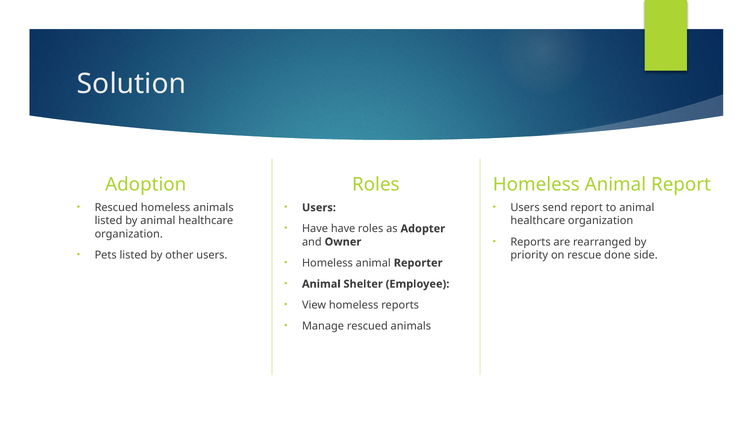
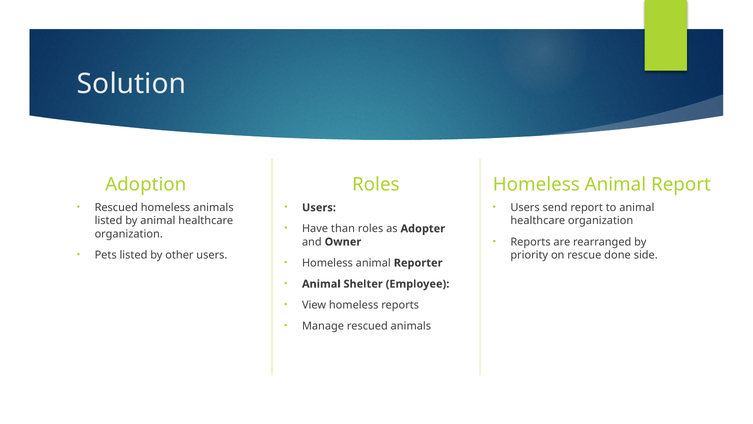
Have have: have -> than
